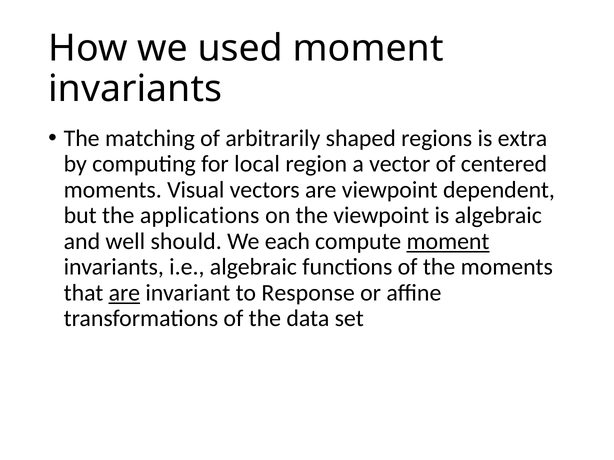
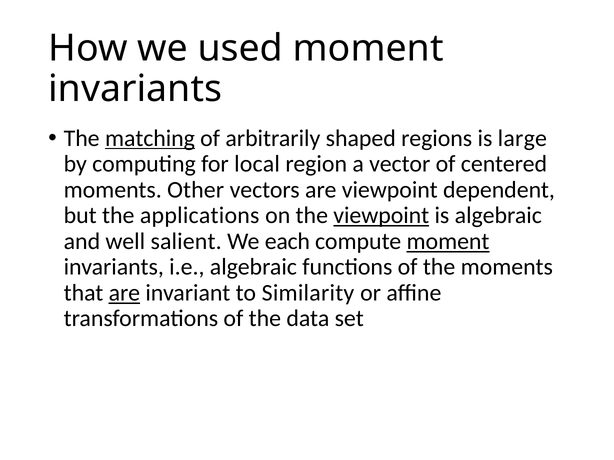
matching underline: none -> present
extra: extra -> large
Visual: Visual -> Other
viewpoint at (381, 216) underline: none -> present
should: should -> salient
Response: Response -> Similarity
